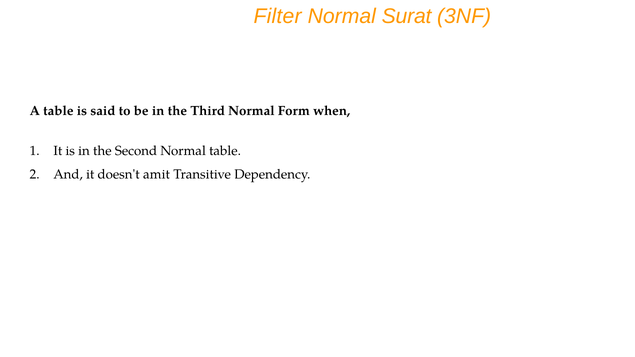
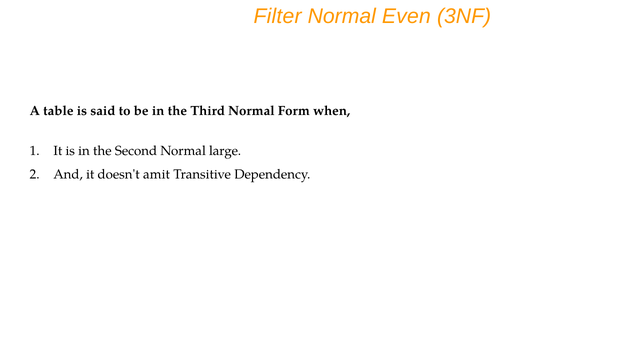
Surat: Surat -> Even
Normal table: table -> large
